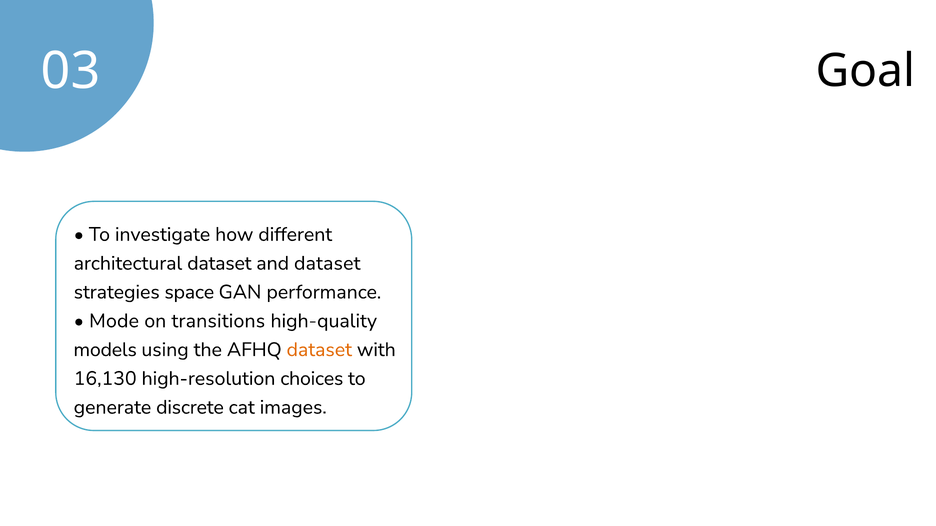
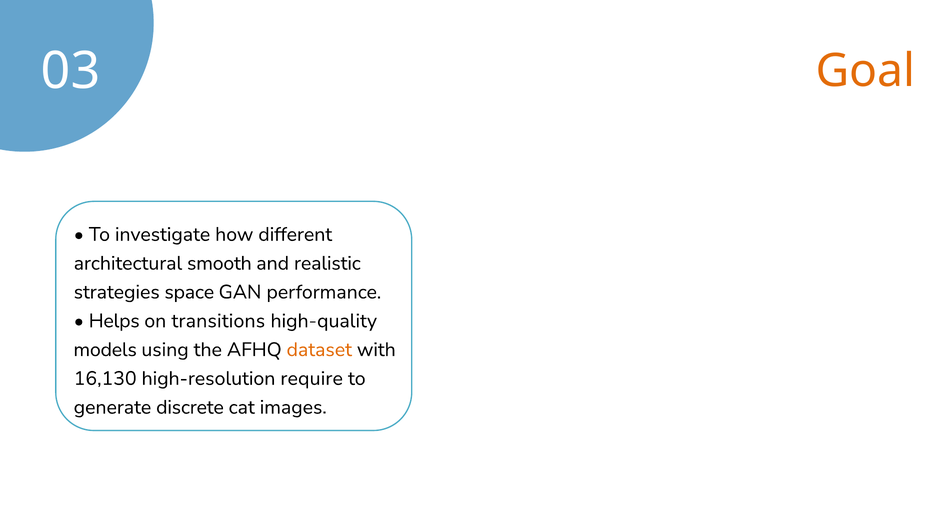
Goal colour: black -> orange
architectural dataset: dataset -> smooth
and dataset: dataset -> realistic
Mode: Mode -> Helps
choices: choices -> require
